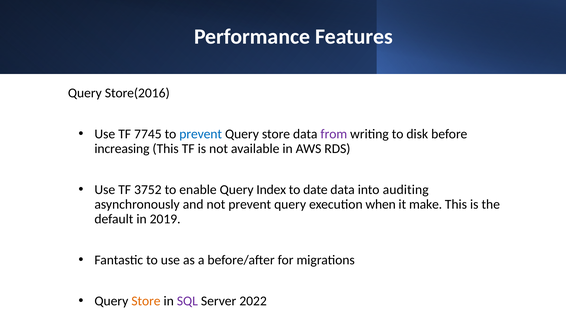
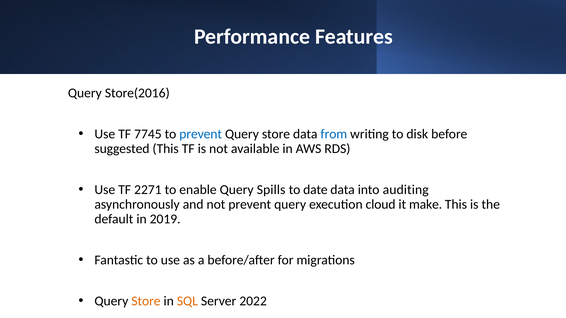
from colour: purple -> blue
increasing: increasing -> suggested
3752: 3752 -> 2271
Index: Index -> Spills
when: when -> cloud
SQL colour: purple -> orange
